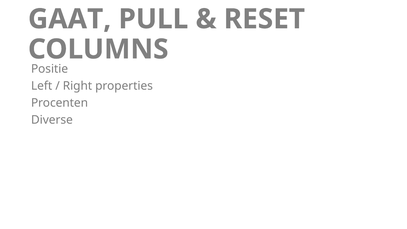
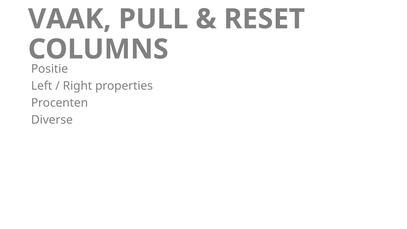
GAAT: GAAT -> VAAK
